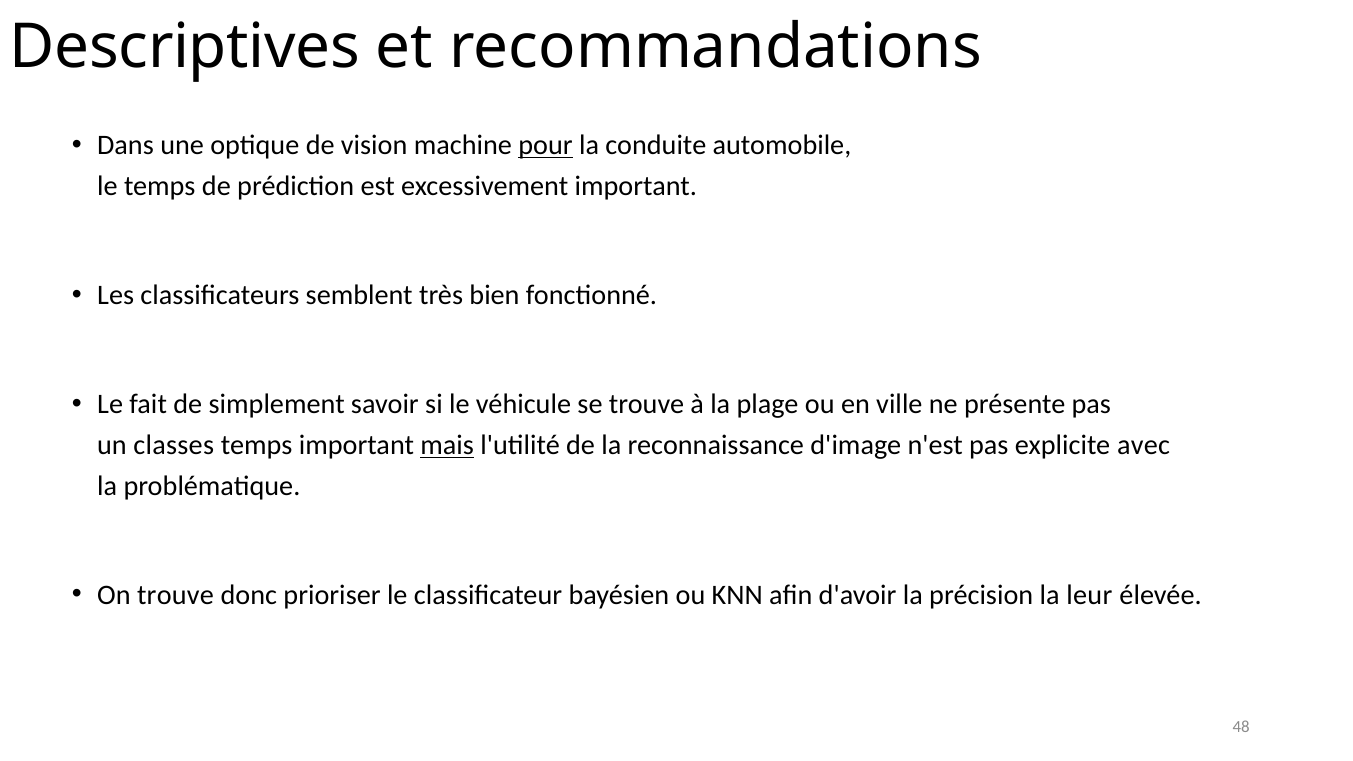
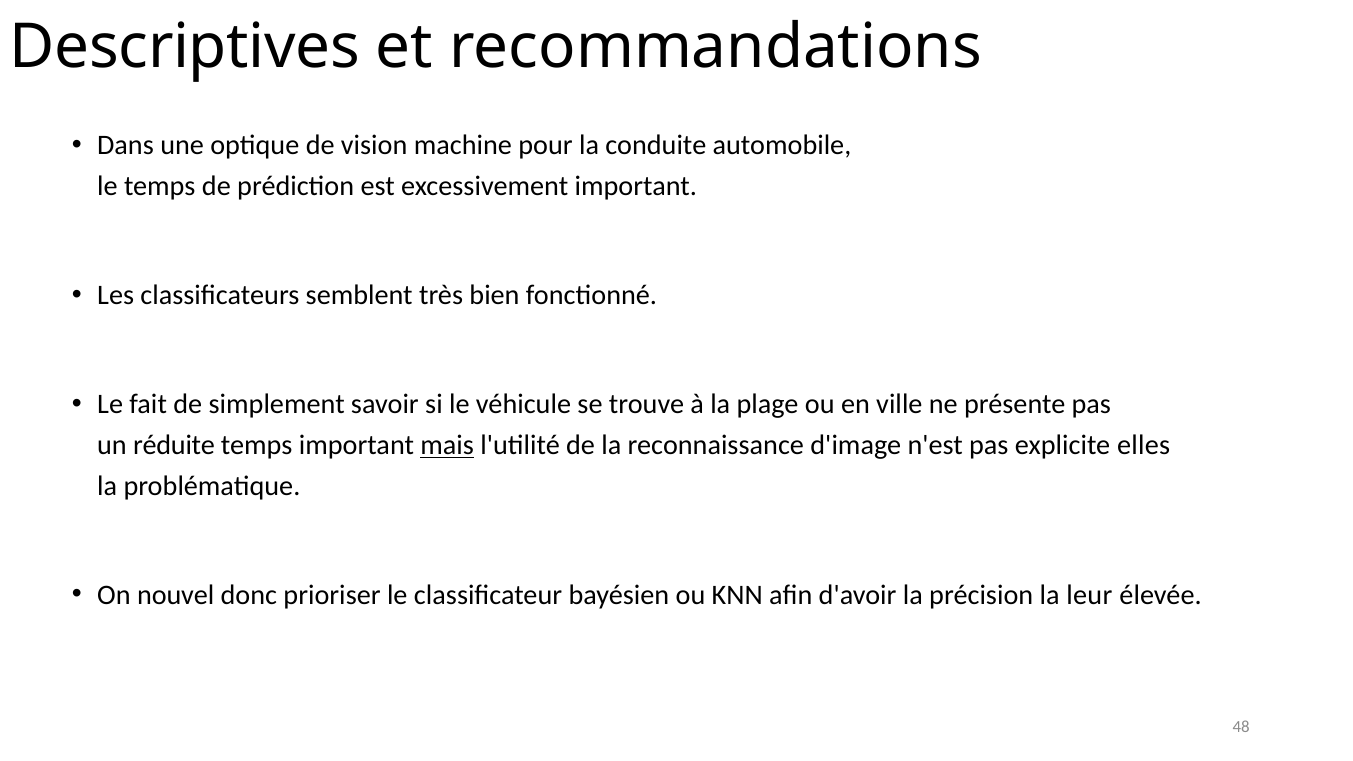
pour underline: present -> none
classes: classes -> réduite
avec: avec -> elles
On trouve: trouve -> nouvel
